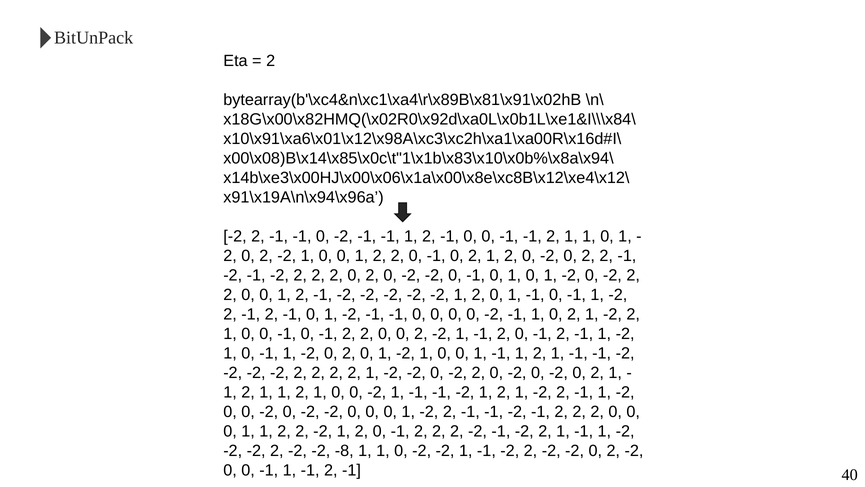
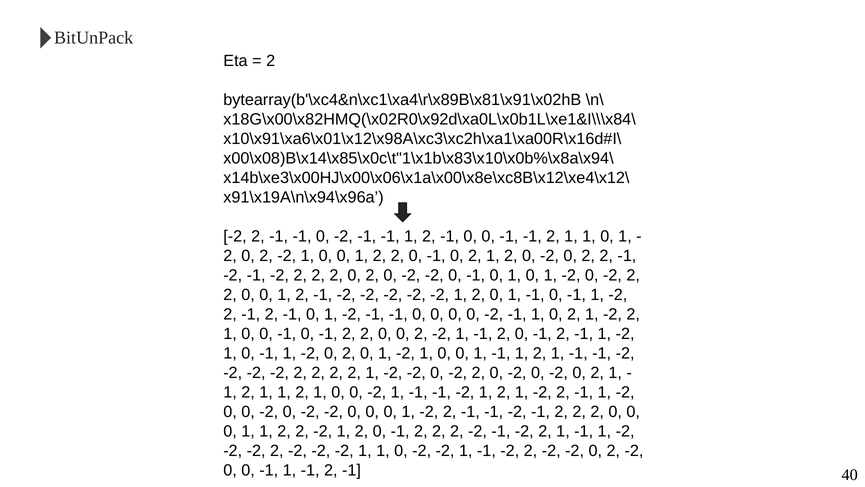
2 -2 -2 -8: -8 -> -2
